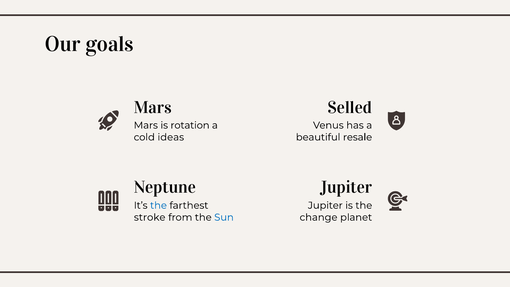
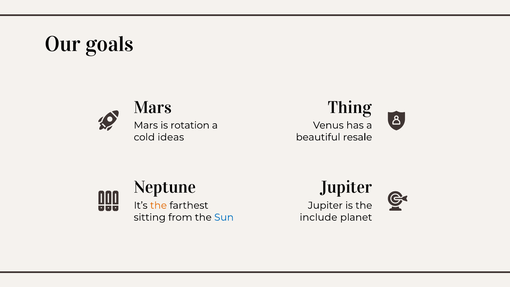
Selled: Selled -> Thing
the at (159, 205) colour: blue -> orange
stroke: stroke -> sitting
change: change -> include
